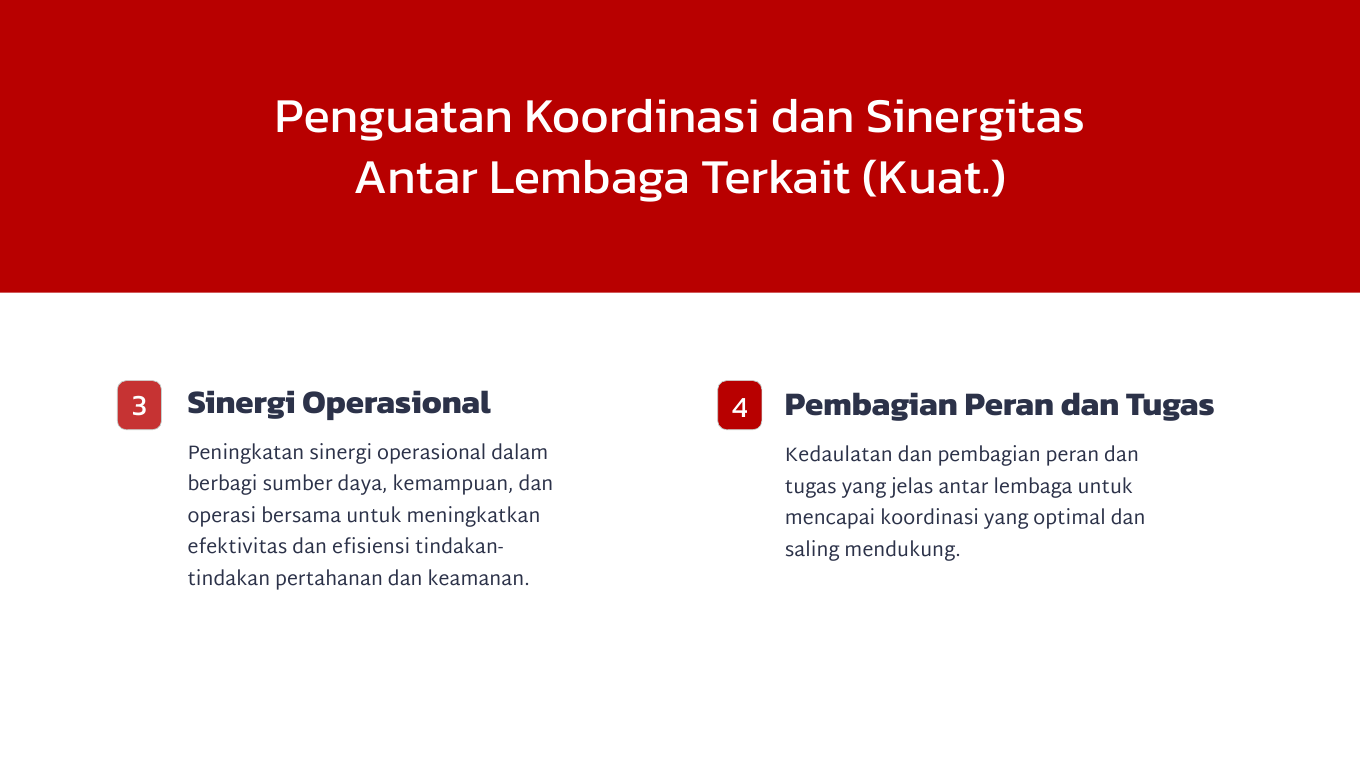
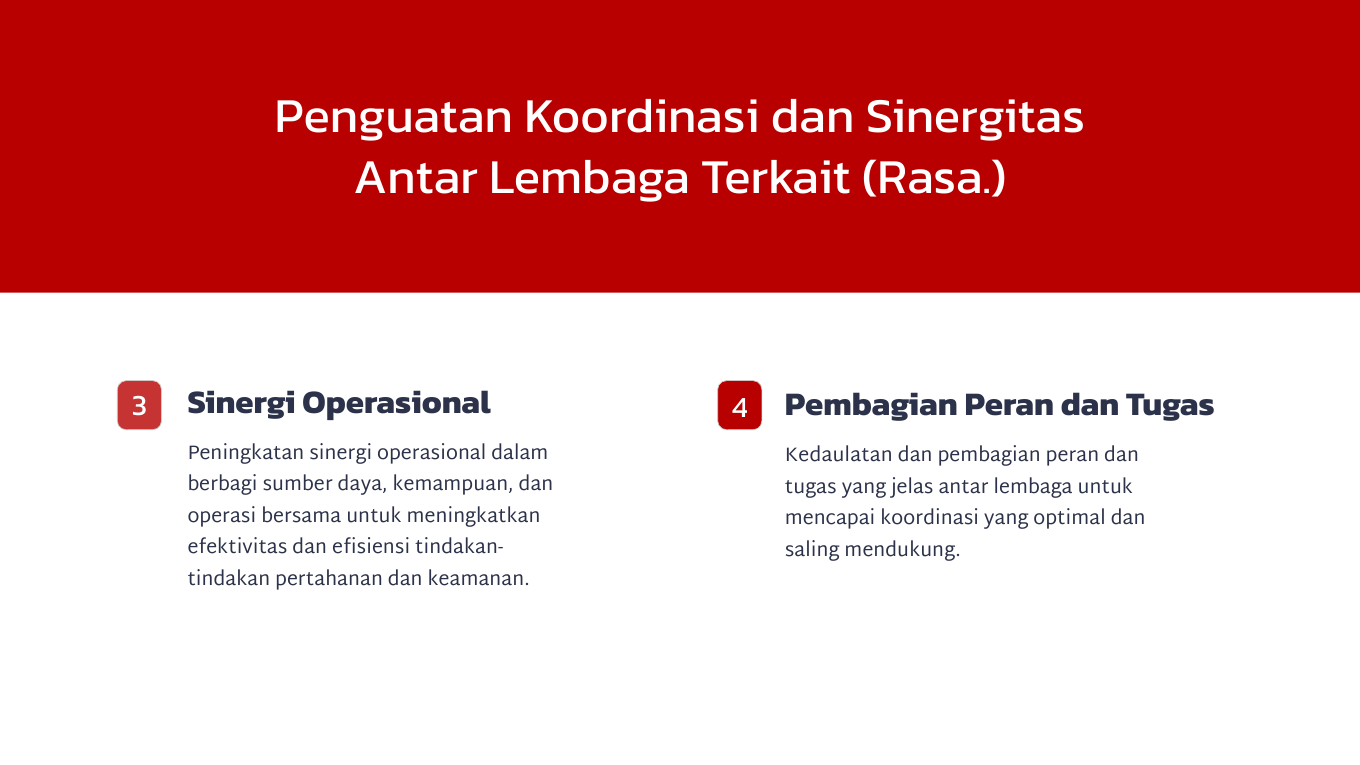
Kuat: Kuat -> Rasa
